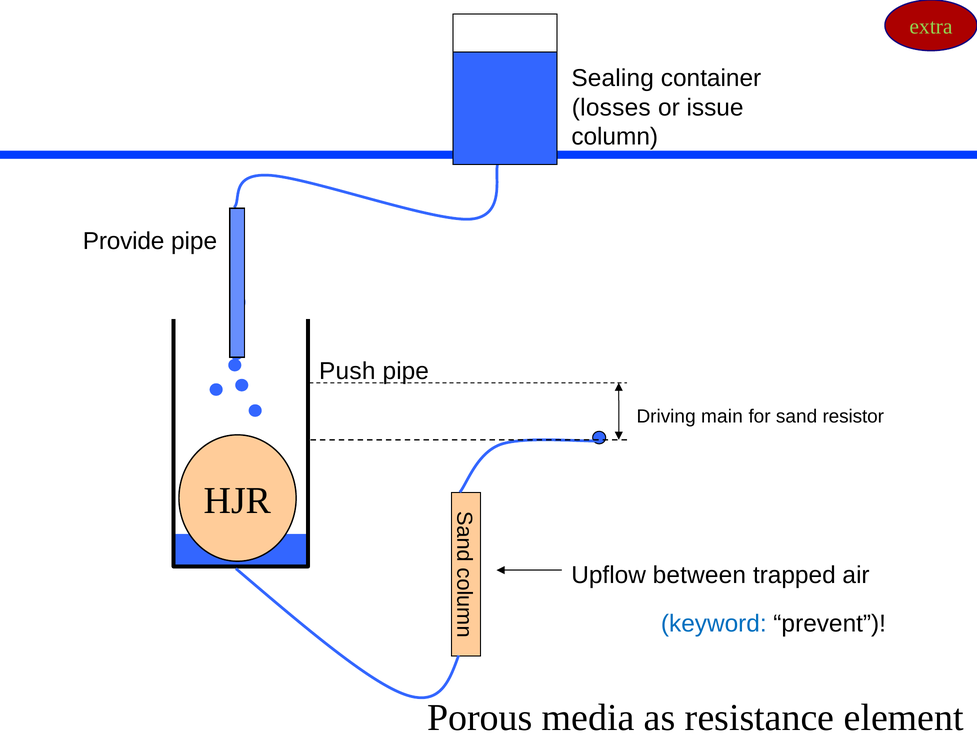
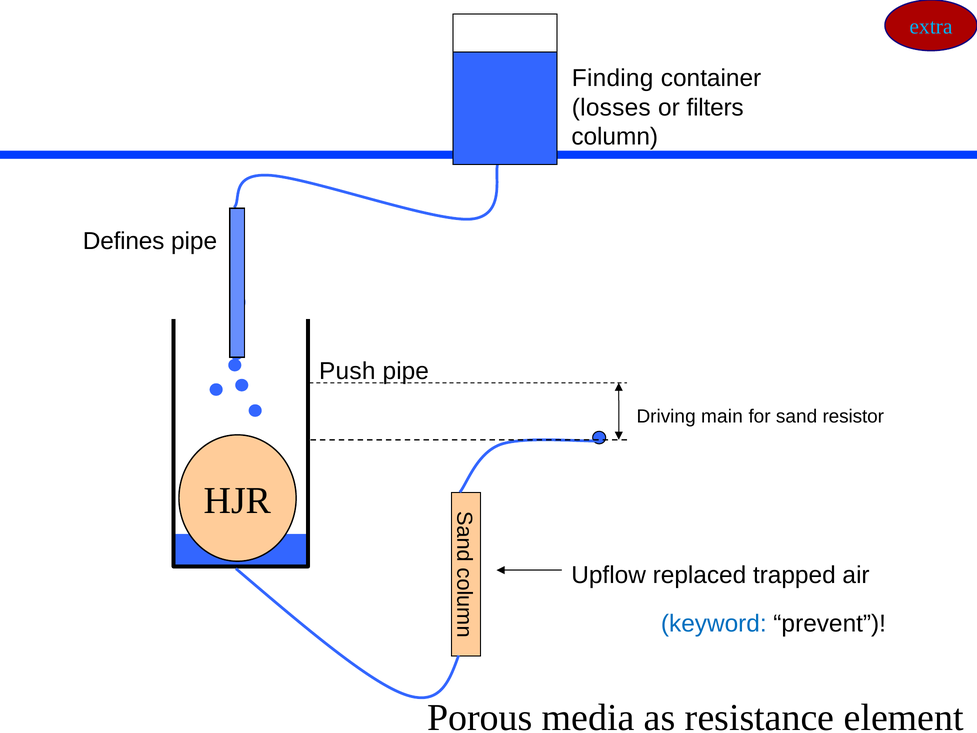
extra colour: light green -> light blue
Sealing: Sealing -> Finding
issue: issue -> filters
Provide: Provide -> Defines
between: between -> replaced
